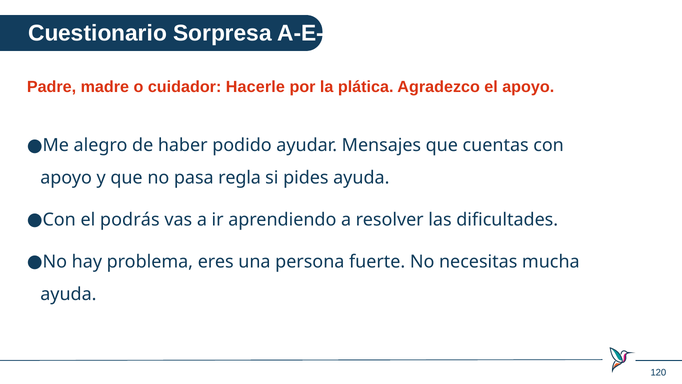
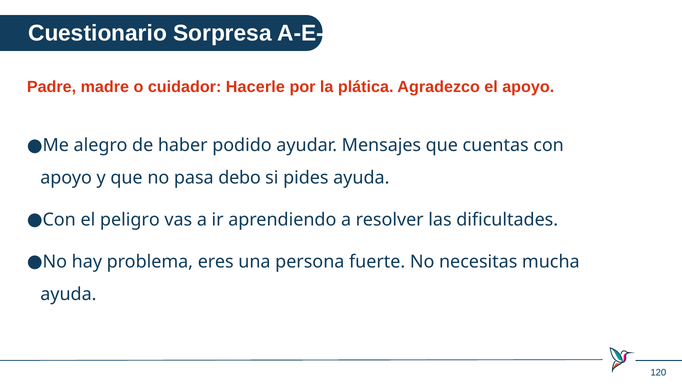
regla: regla -> debo
podrás: podrás -> peligro
